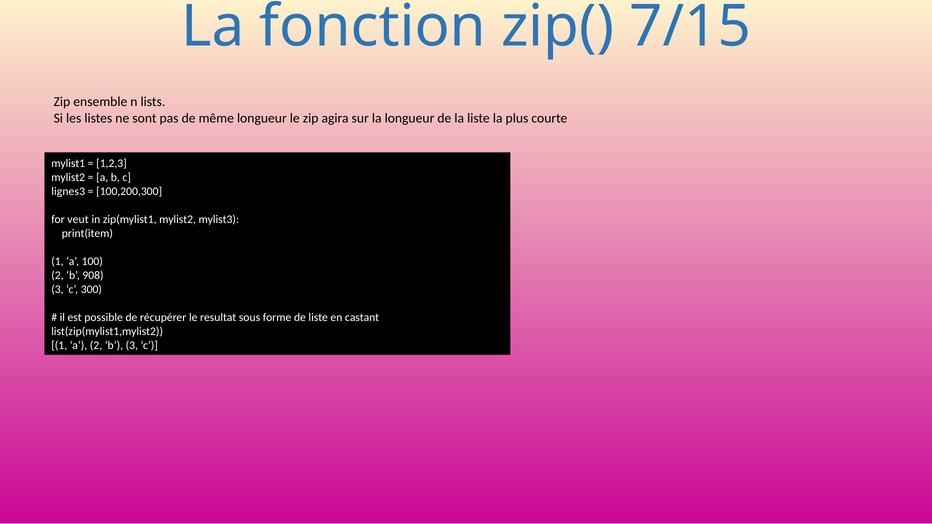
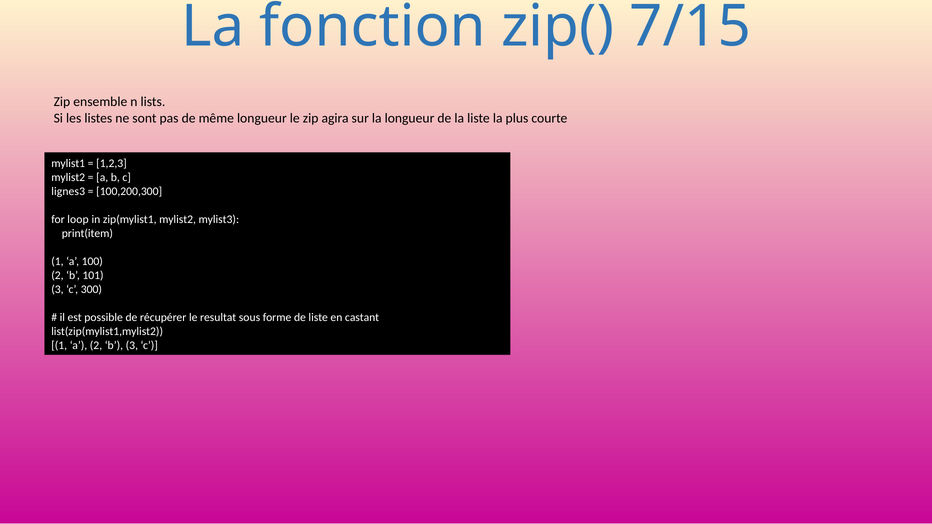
veut: veut -> loop
908: 908 -> 101
